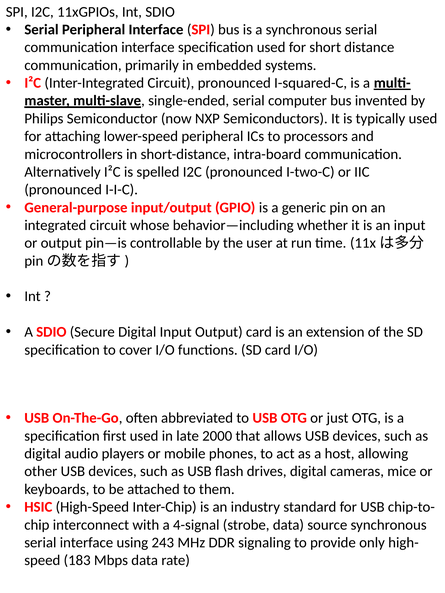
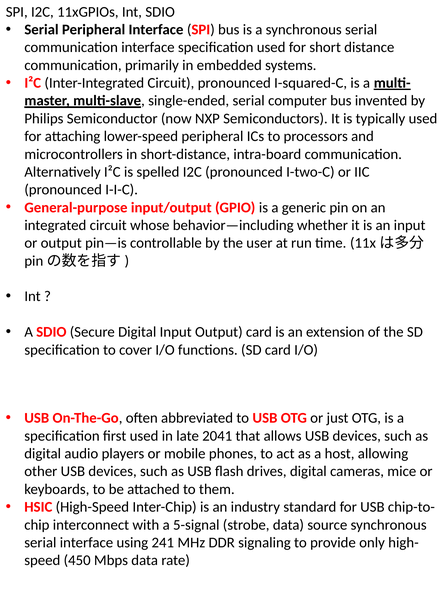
2000: 2000 -> 2041
4-signal: 4-signal -> 5-signal
243: 243 -> 241
183: 183 -> 450
